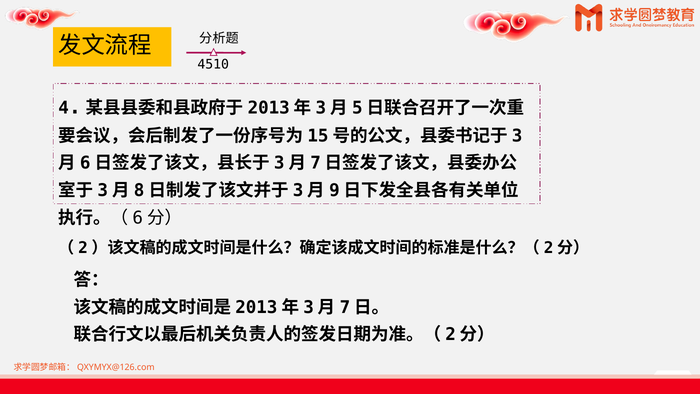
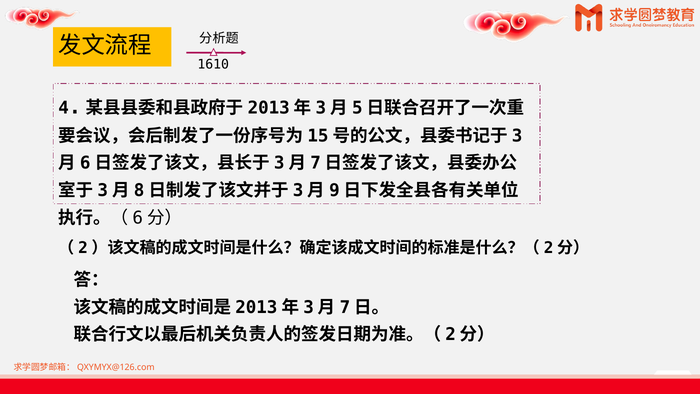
4510: 4510 -> 1610
